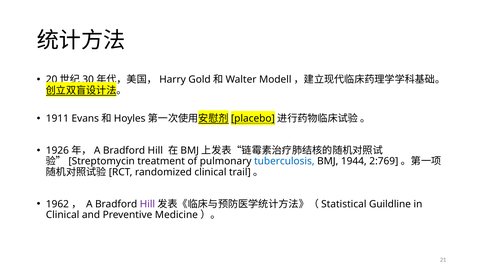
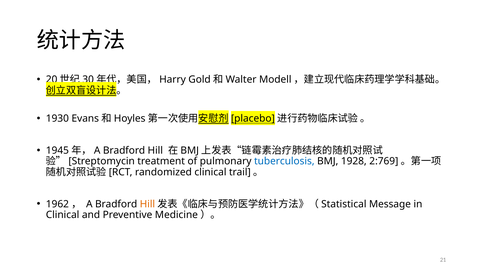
1911: 1911 -> 1930
1926: 1926 -> 1945
1944: 1944 -> 1928
Hill at (147, 204) colour: purple -> orange
Guildline: Guildline -> Message
